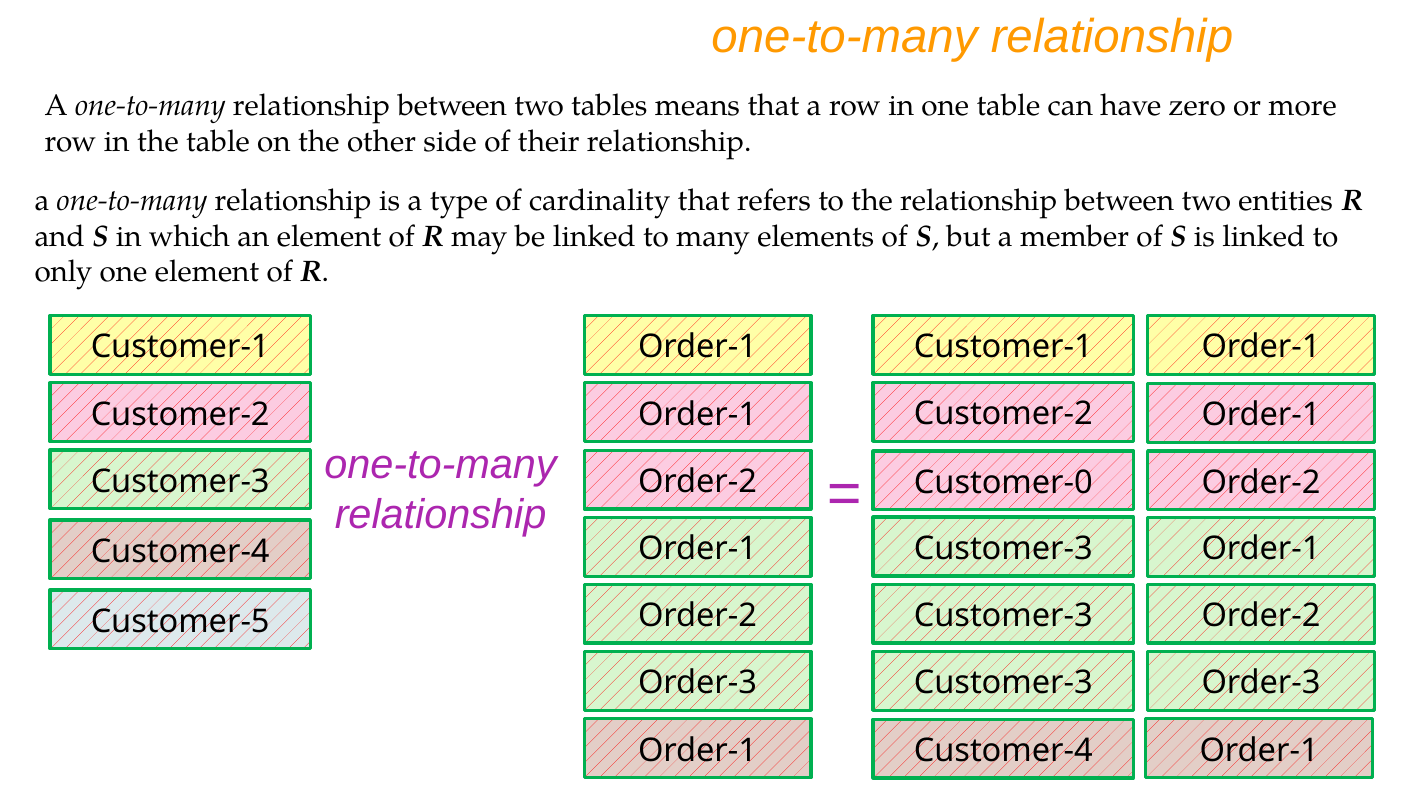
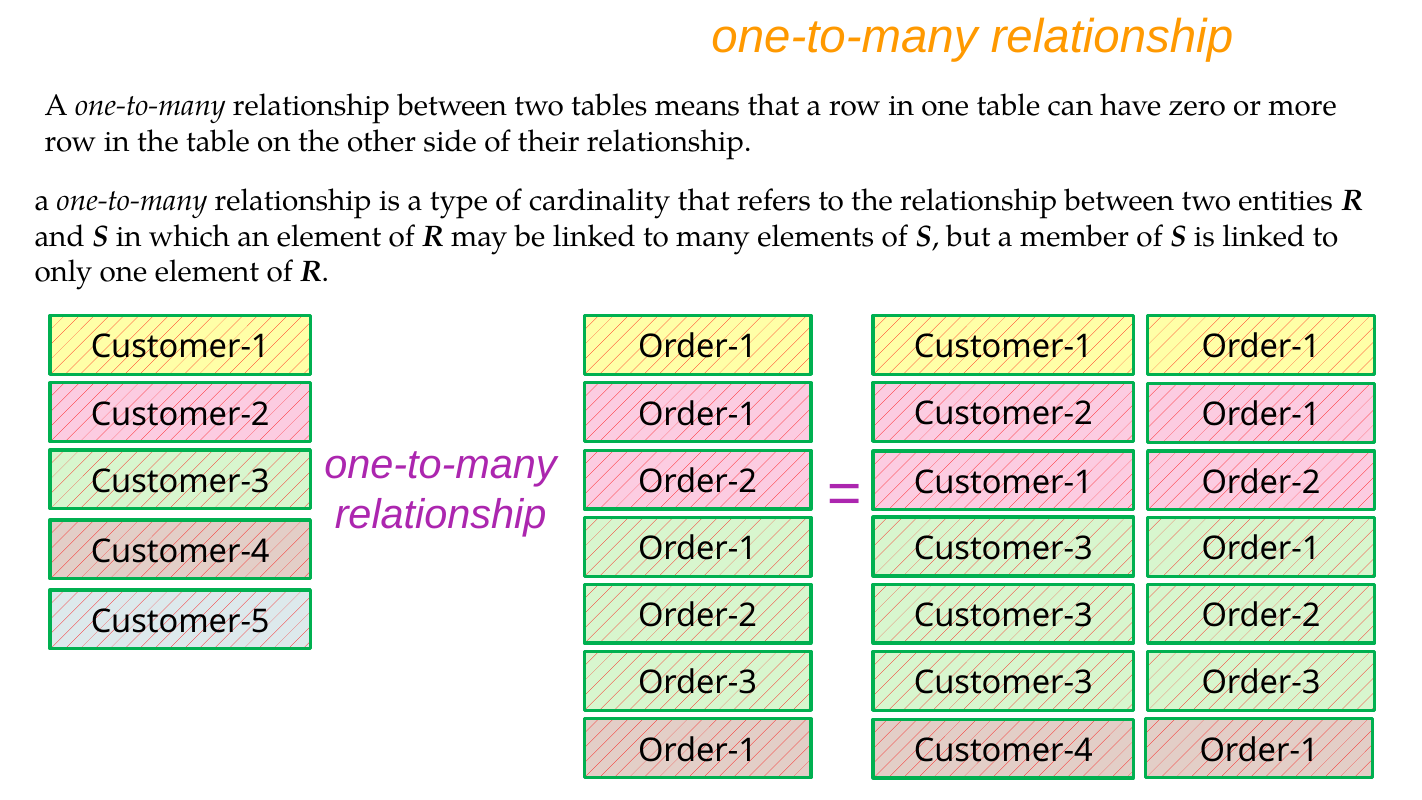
Customer-0 at (1003, 483): Customer-0 -> Customer-1
